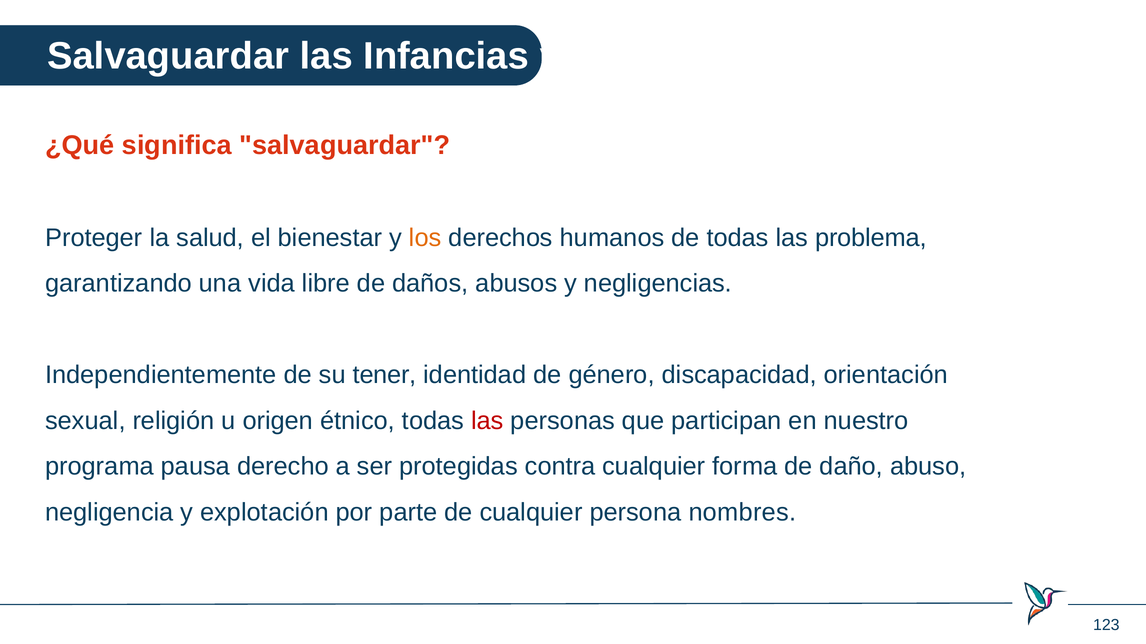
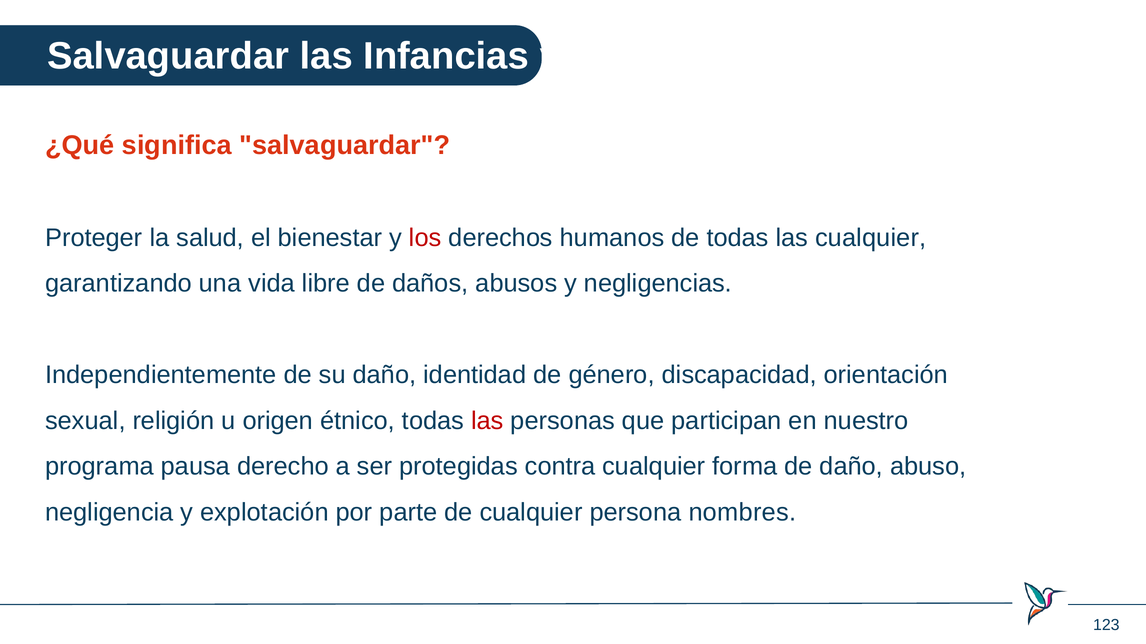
los colour: orange -> red
las problema: problema -> cualquier
su tener: tener -> daño
